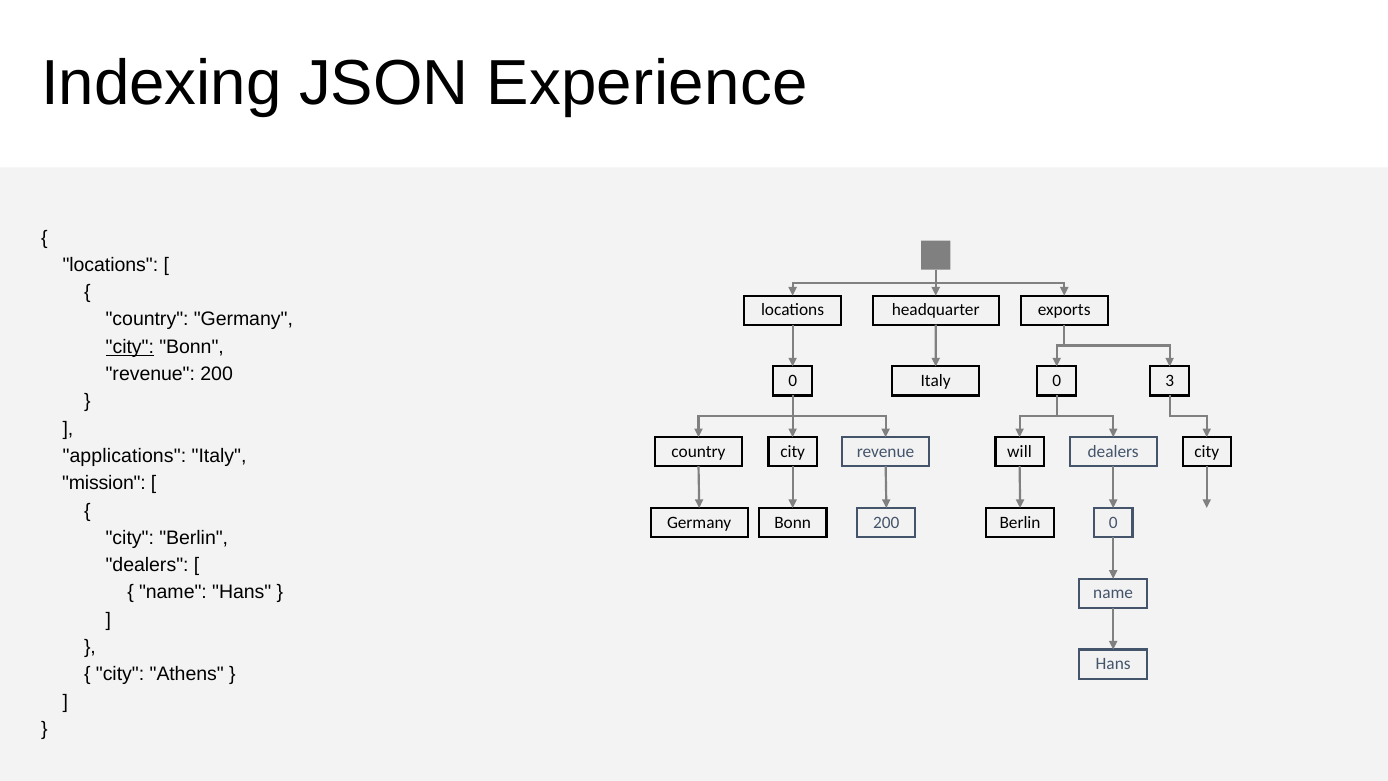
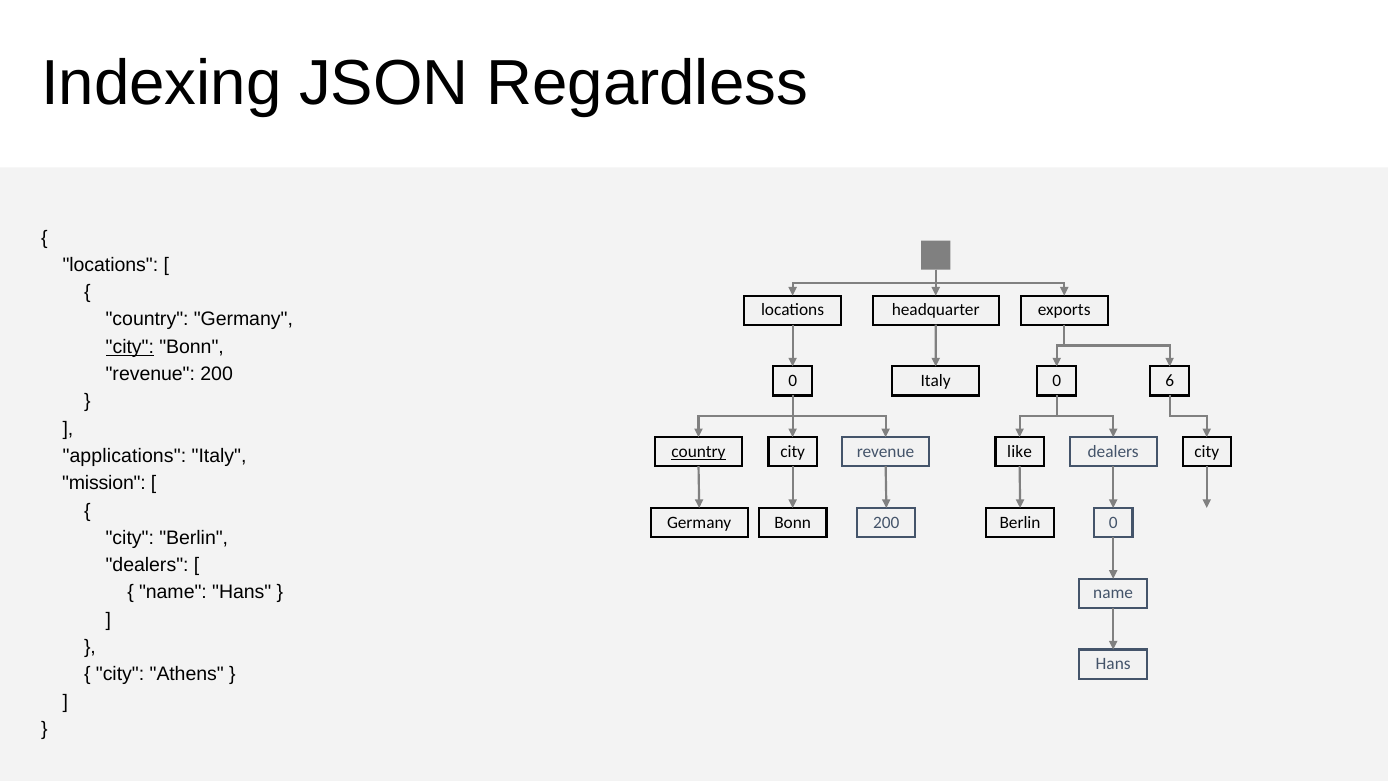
Experience: Experience -> Regardless
3: 3 -> 6
country at (698, 451) underline: none -> present
will: will -> like
